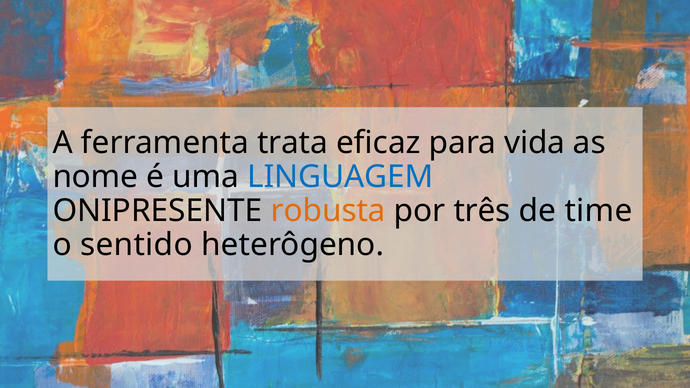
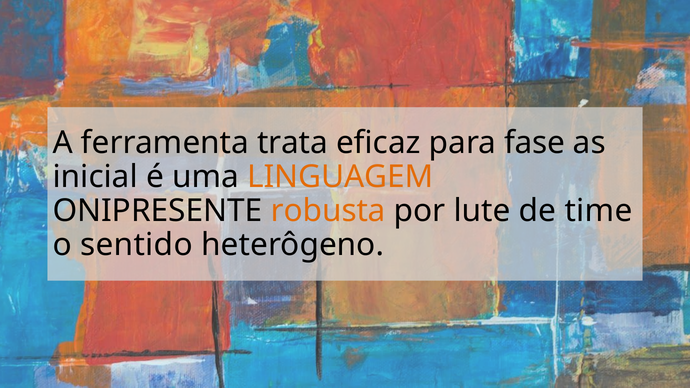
vida: vida -> fase
nome: nome -> inicial
LINGUAGEM colour: blue -> orange
três: três -> lute
